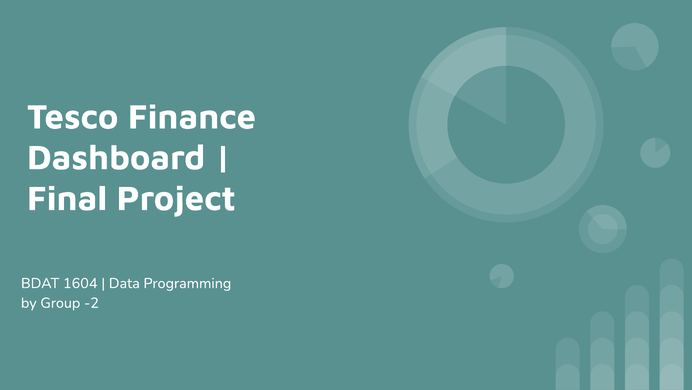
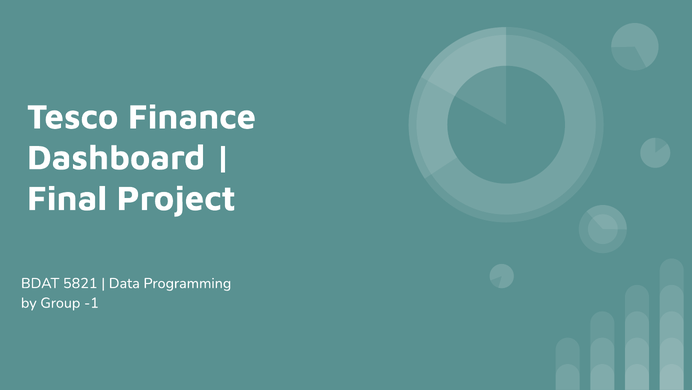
1604: 1604 -> 5821
-2: -2 -> -1
